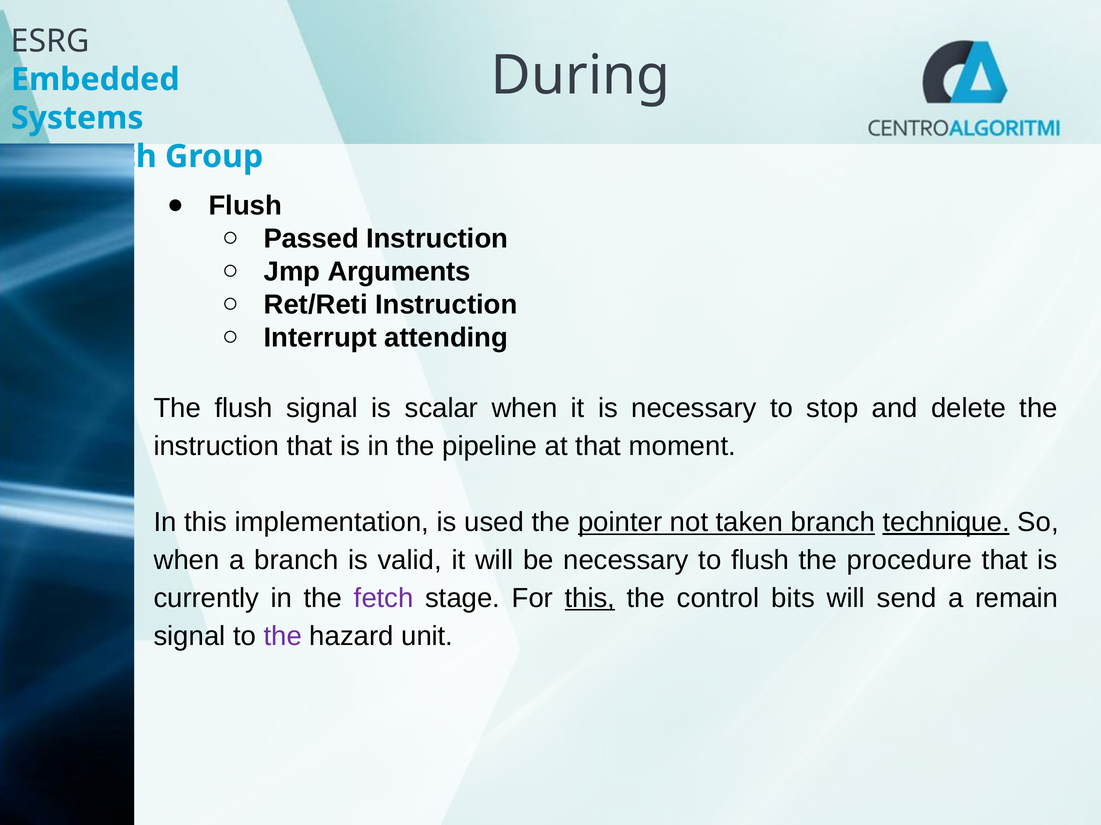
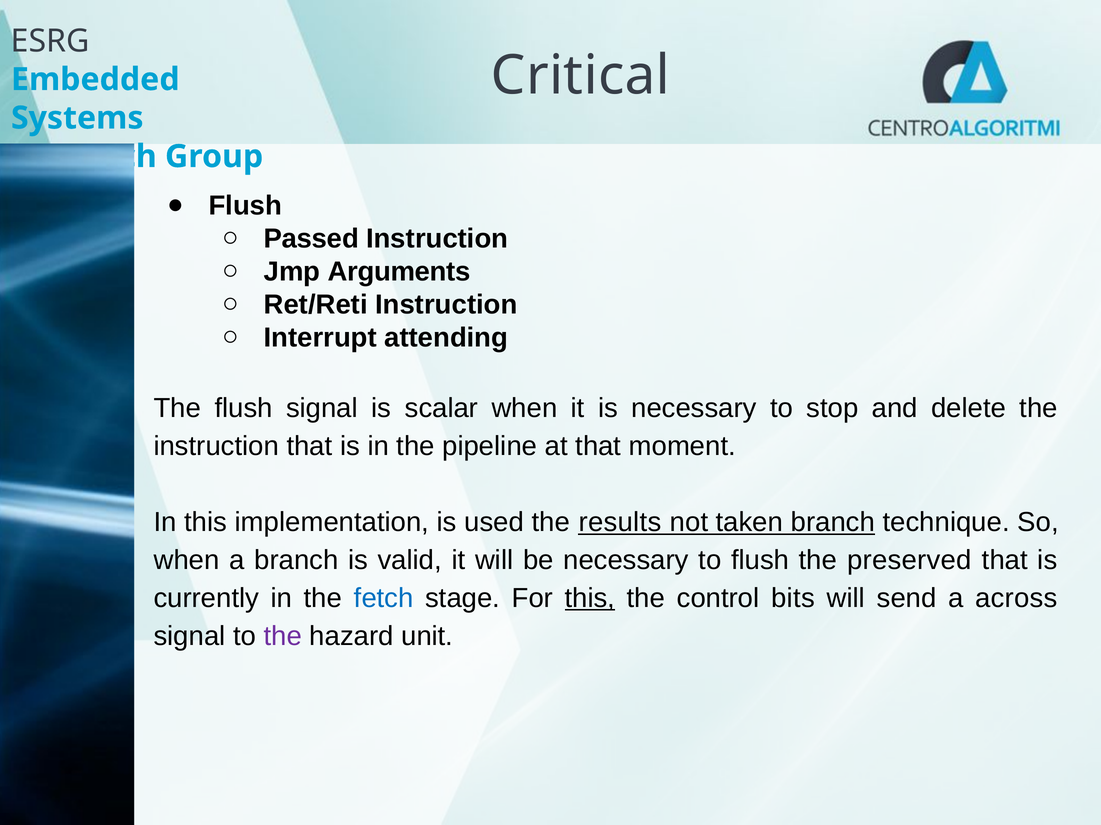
During: During -> Critical
pointer: pointer -> results
technique underline: present -> none
procedure: procedure -> preserved
fetch colour: purple -> blue
remain: remain -> across
